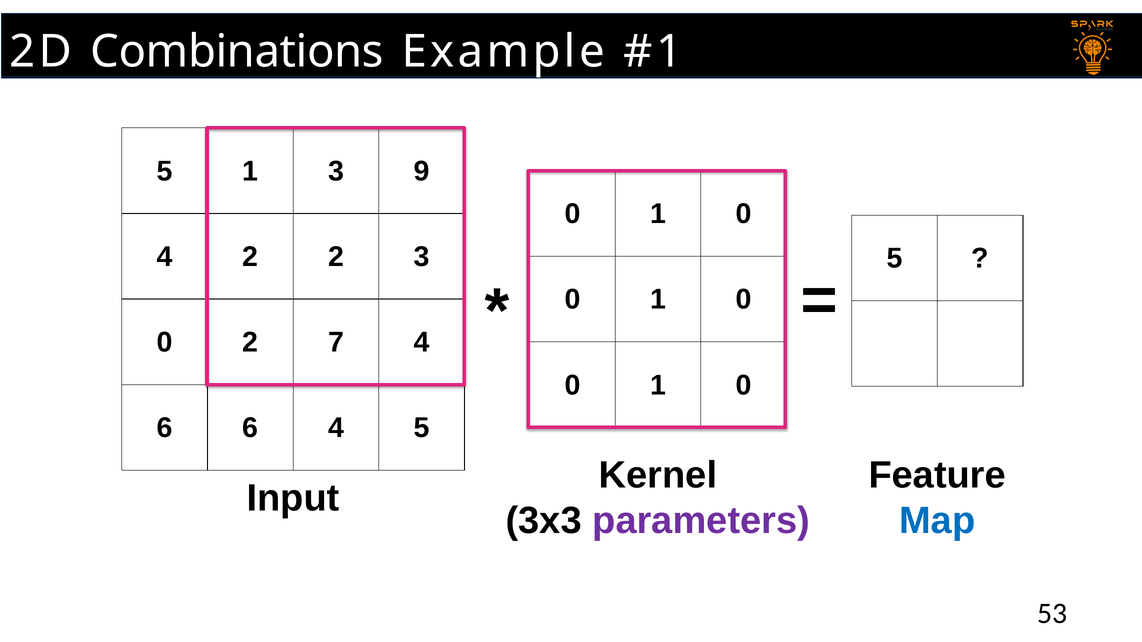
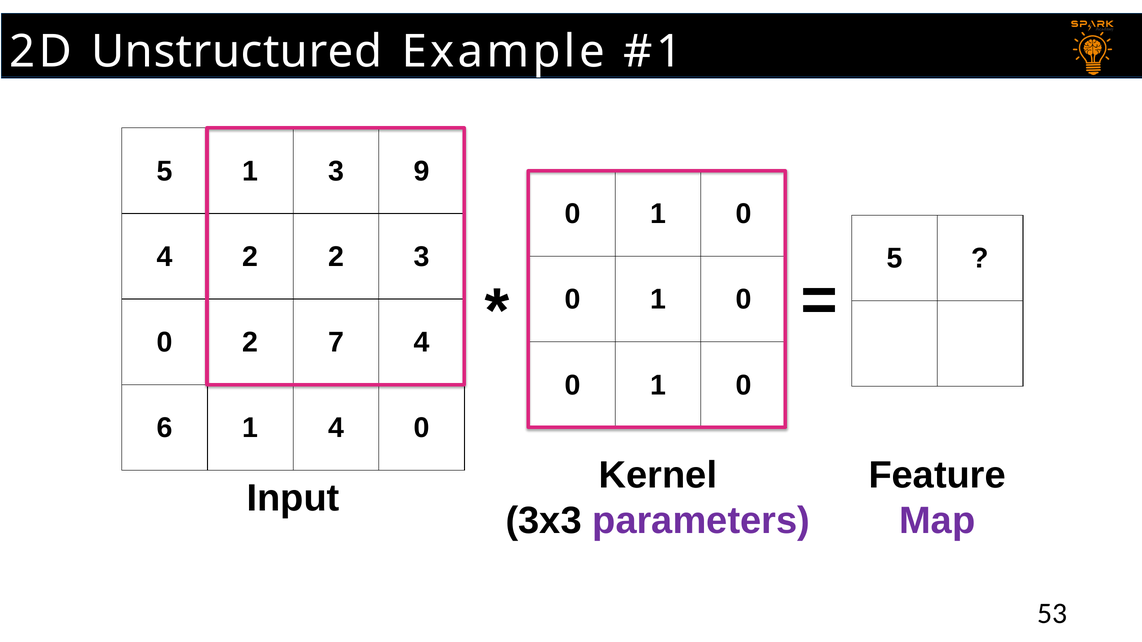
Combinations: Combinations -> Unstructured
6 6: 6 -> 1
4 5: 5 -> 0
Map colour: blue -> purple
